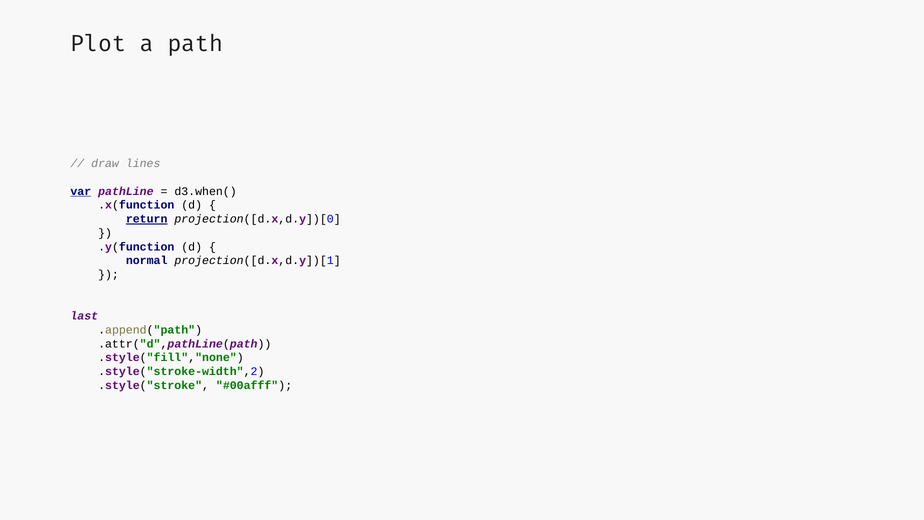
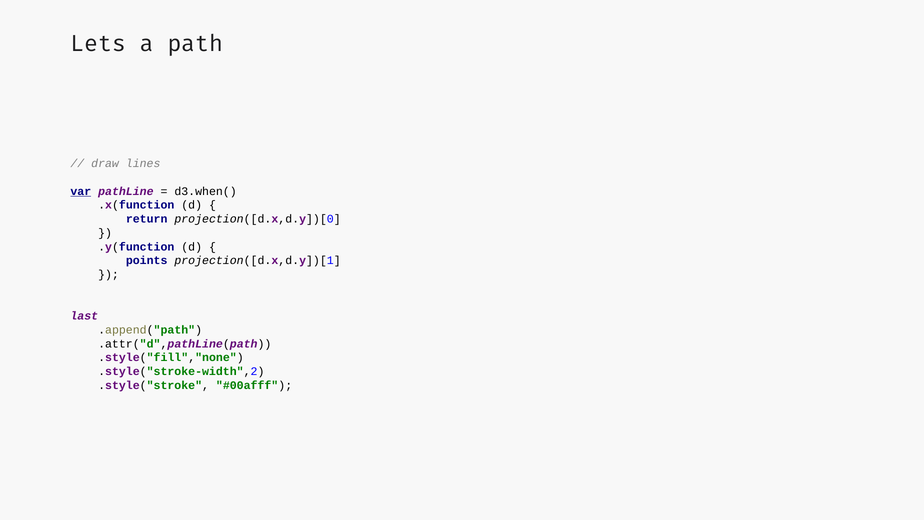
Plot: Plot -> Lets
return underline: present -> none
normal: normal -> points
